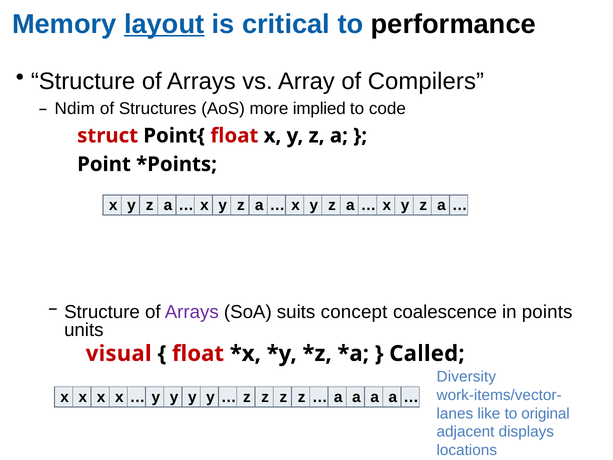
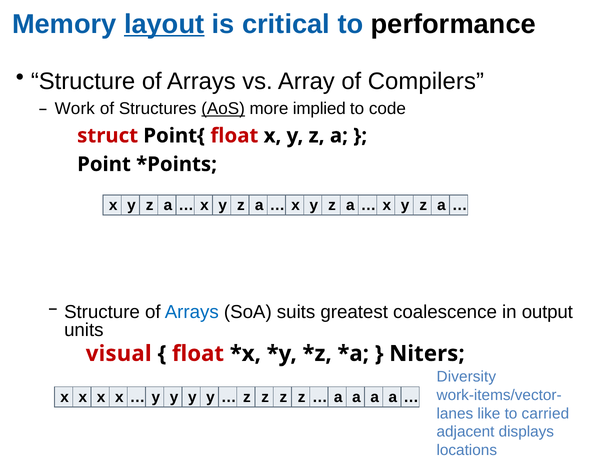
Ndim: Ndim -> Work
AoS underline: none -> present
Arrays at (192, 312) colour: purple -> blue
concept: concept -> greatest
points: points -> output
Called: Called -> Niters
original: original -> carried
